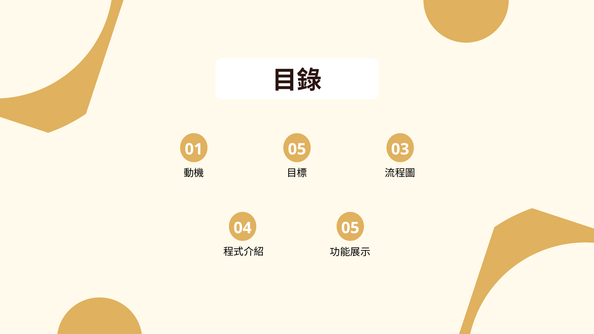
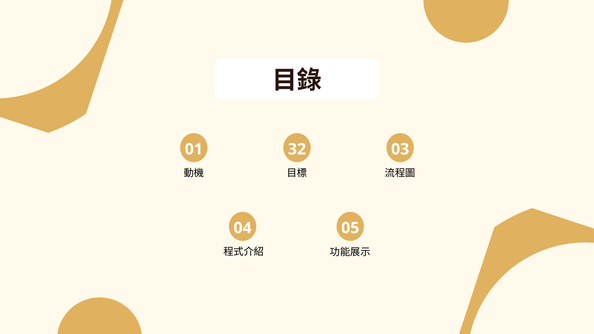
01 05: 05 -> 32
